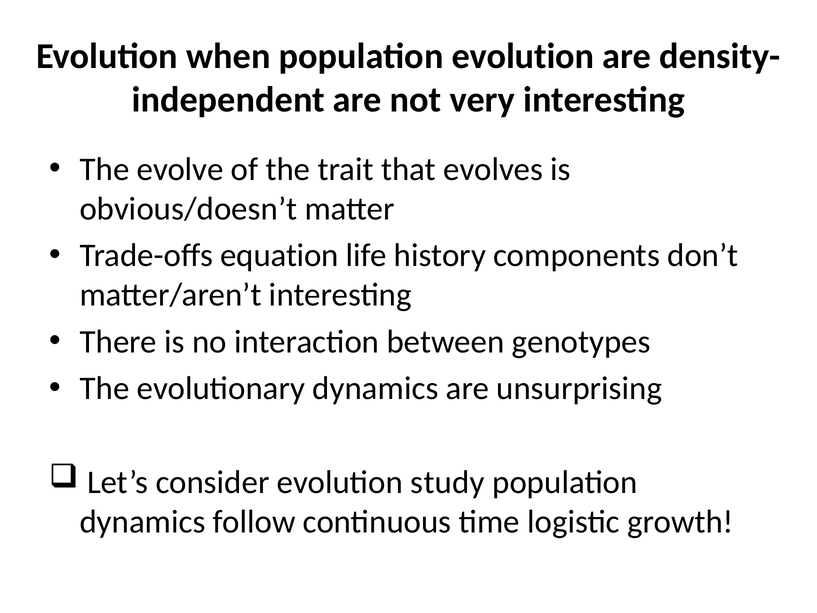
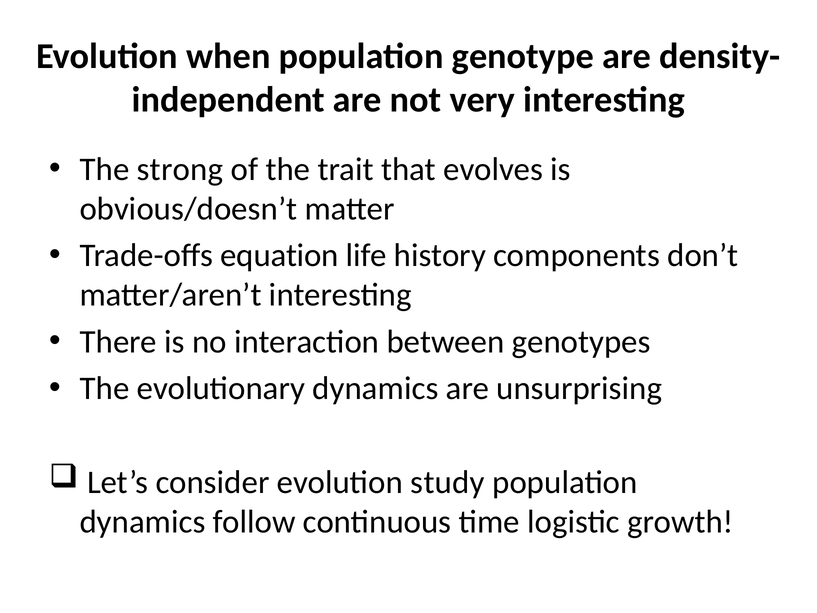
population evolution: evolution -> genotype
evolve: evolve -> strong
